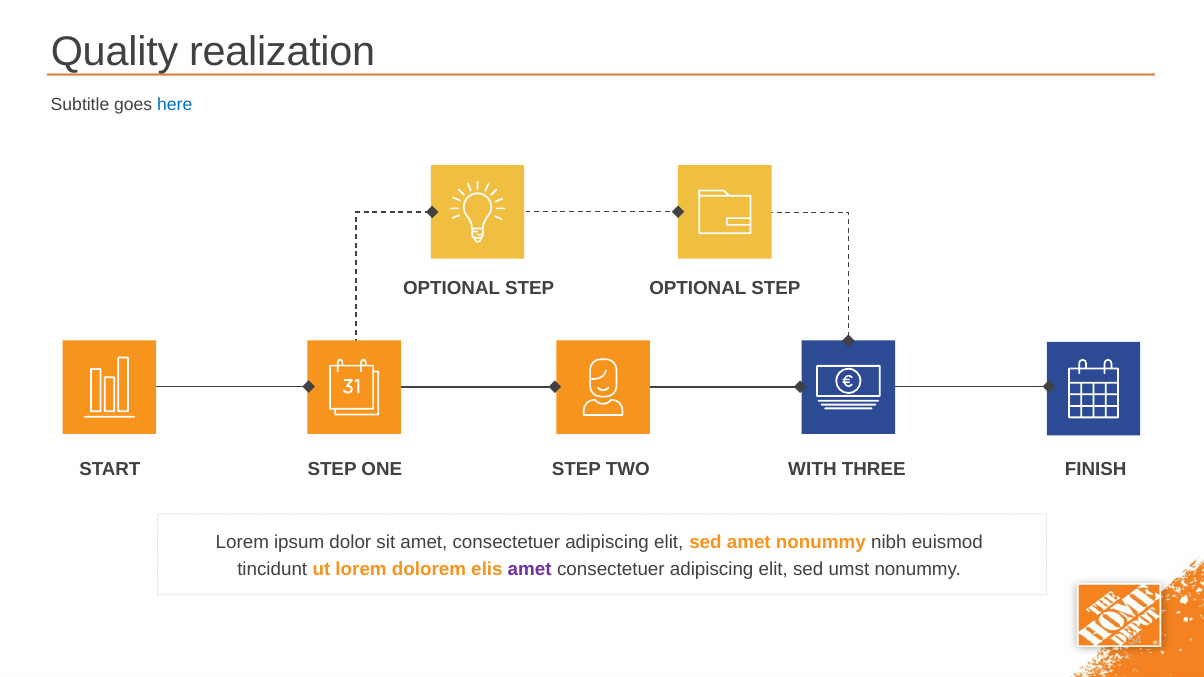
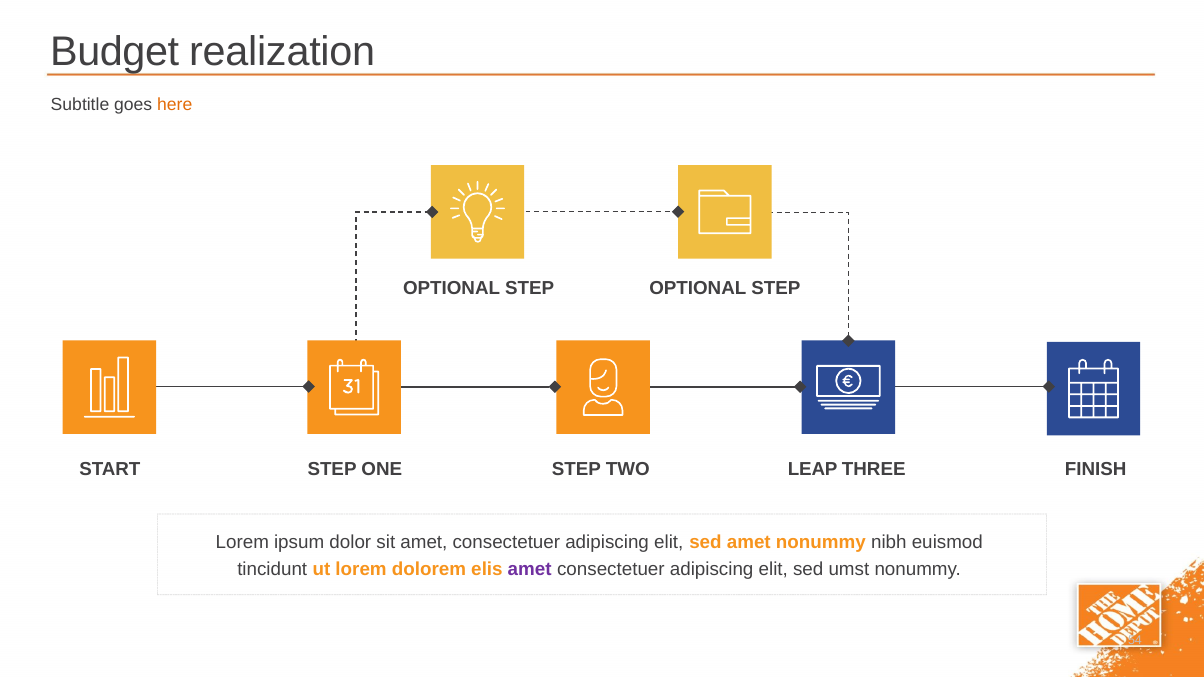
Quality: Quality -> Budget
here colour: blue -> orange
WITH: WITH -> LEAP
